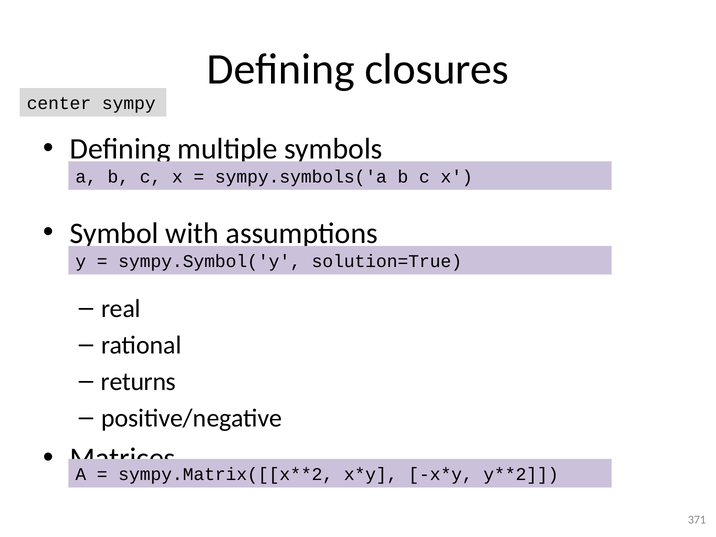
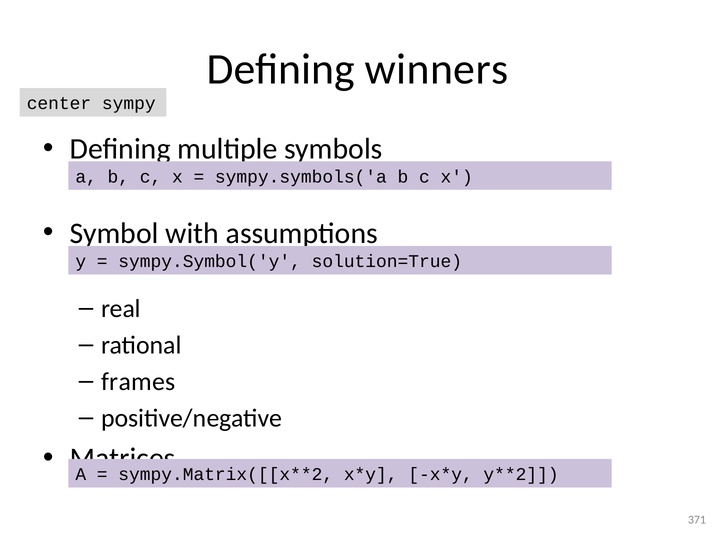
closures: closures -> winners
returns: returns -> frames
